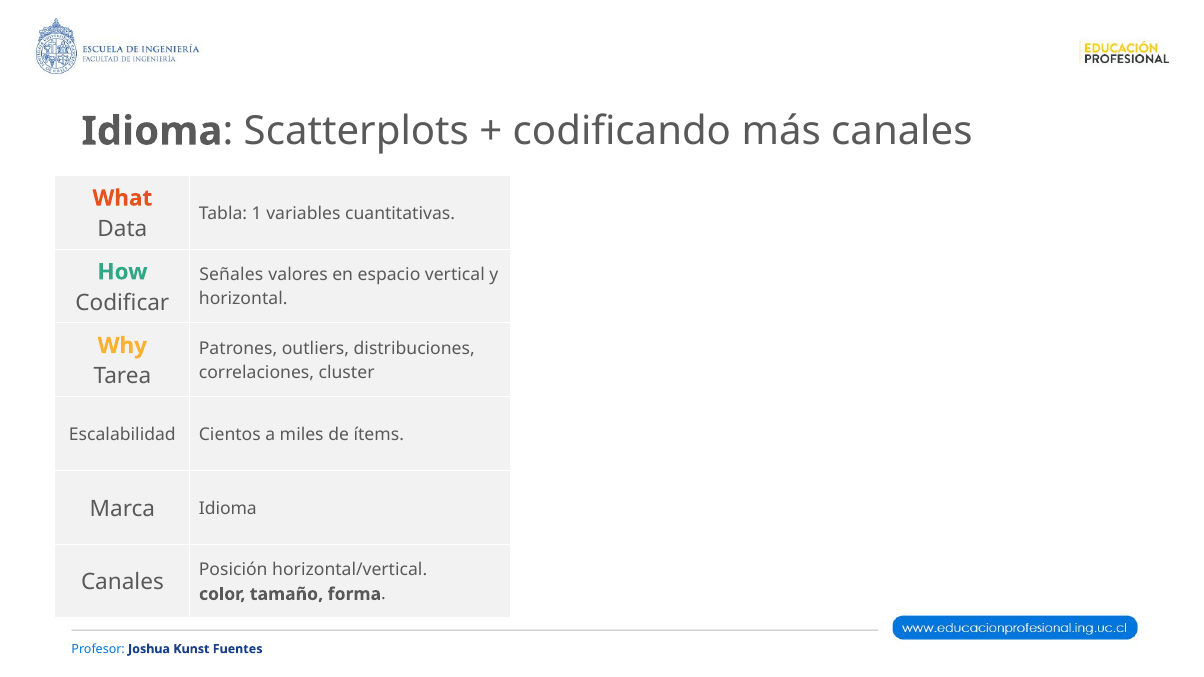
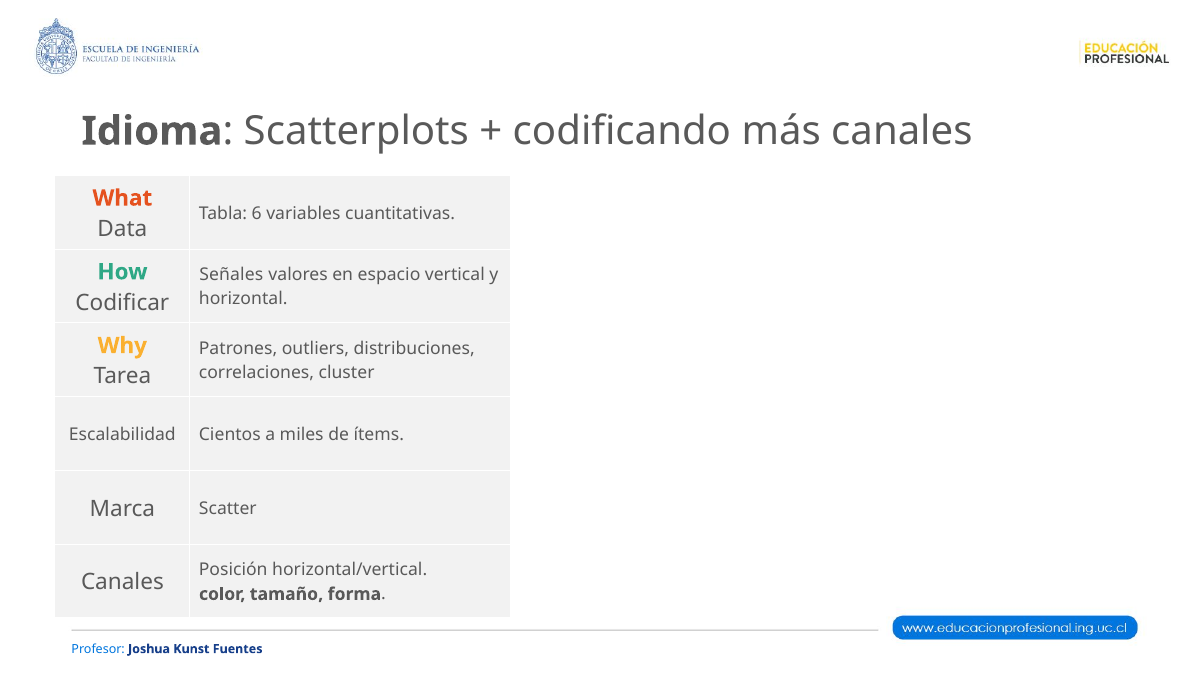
1: 1 -> 6
Marca Idioma: Idioma -> Scatter
